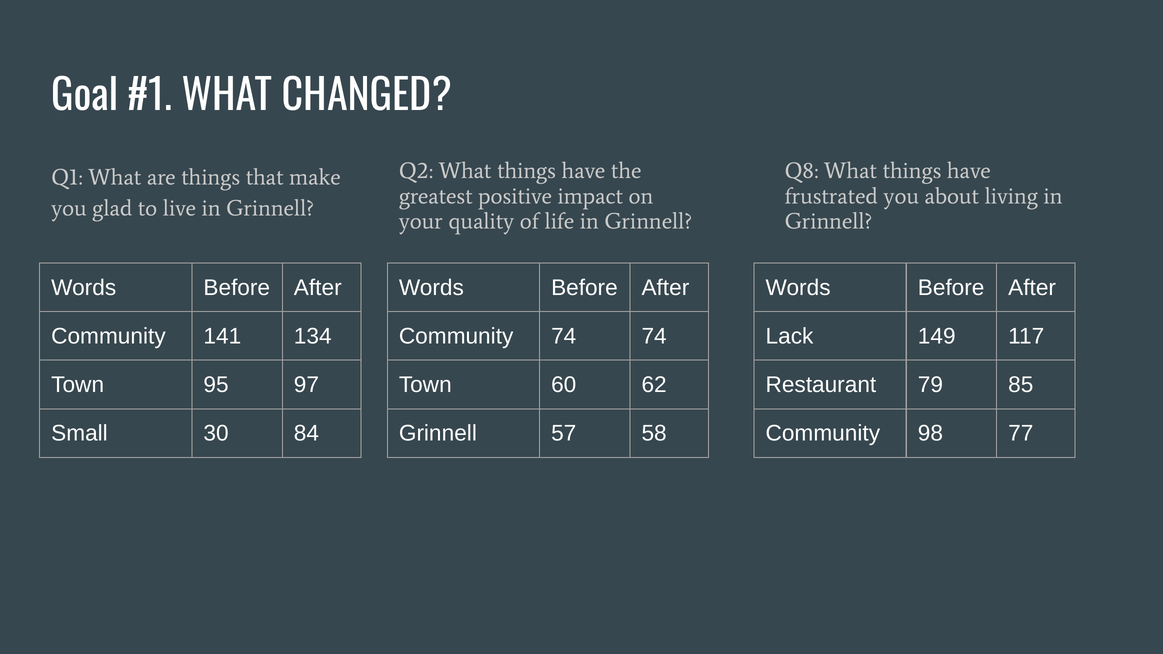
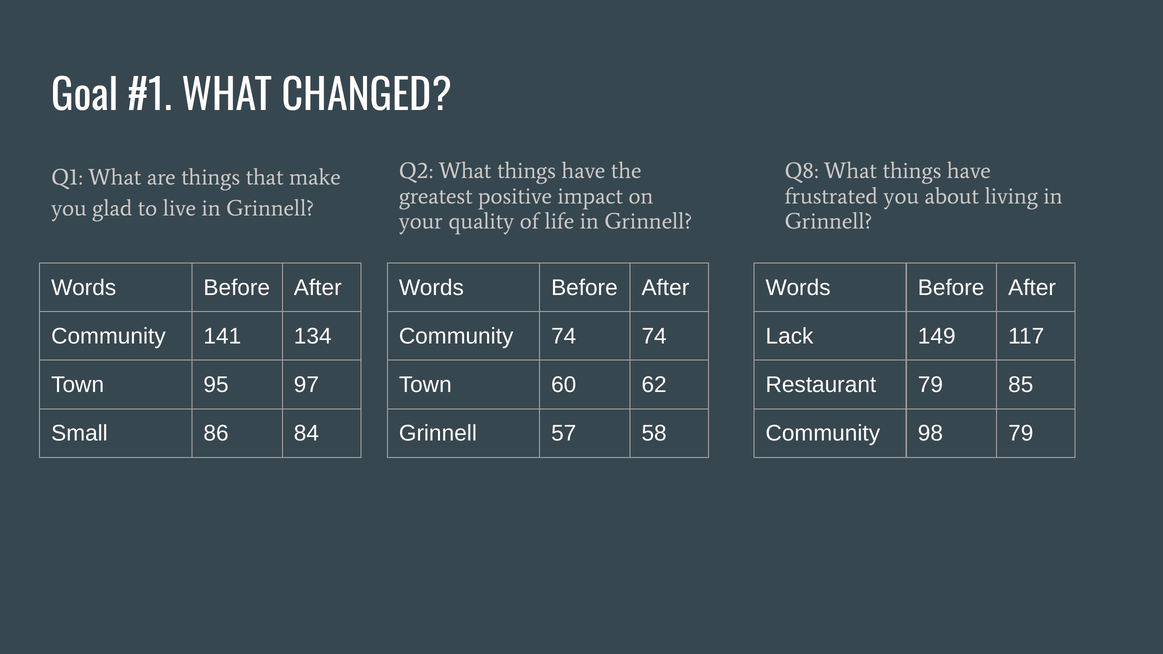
30: 30 -> 86
98 77: 77 -> 79
